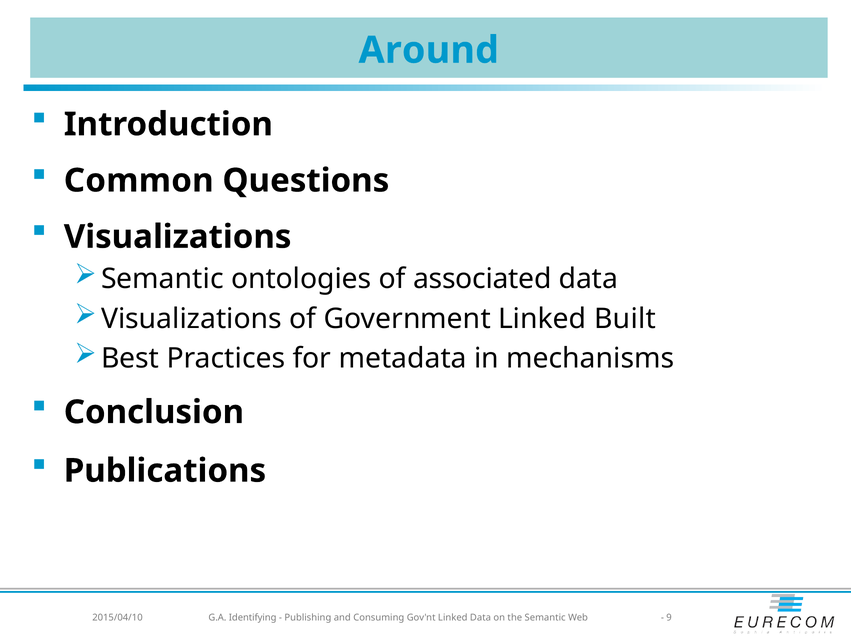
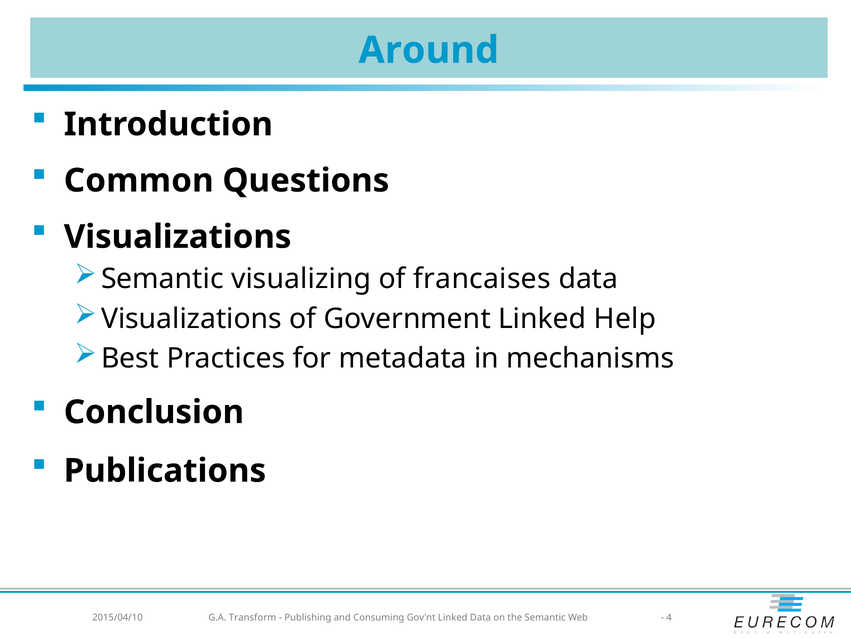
ontologies: ontologies -> visualizing
associated: associated -> francaises
Built: Built -> Help
Identifying: Identifying -> Transform
9: 9 -> 4
